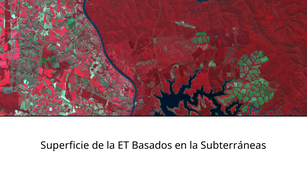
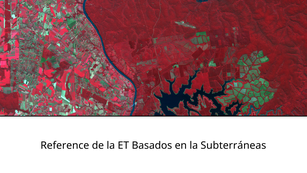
Superficie: Superficie -> Reference
